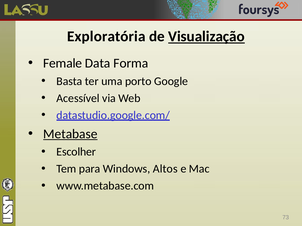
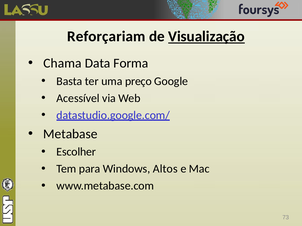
Exploratória: Exploratória -> Reforçariam
Female: Female -> Chama
porto: porto -> preço
Metabase underline: present -> none
